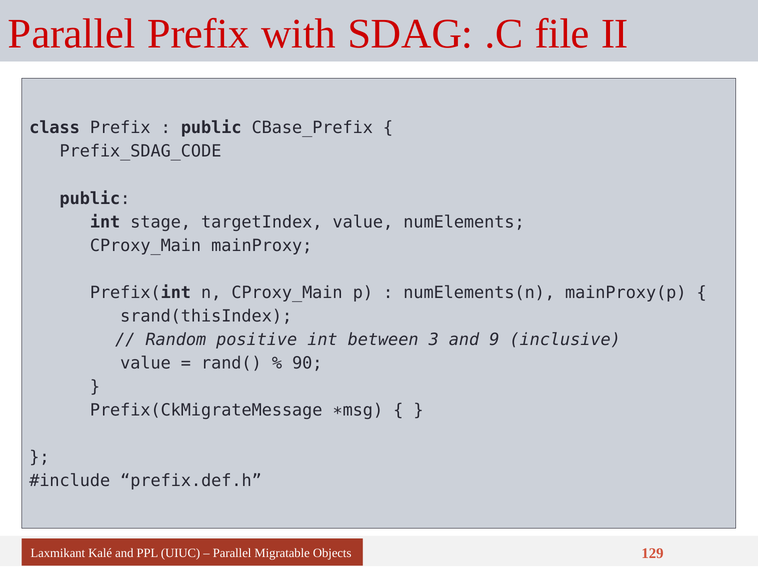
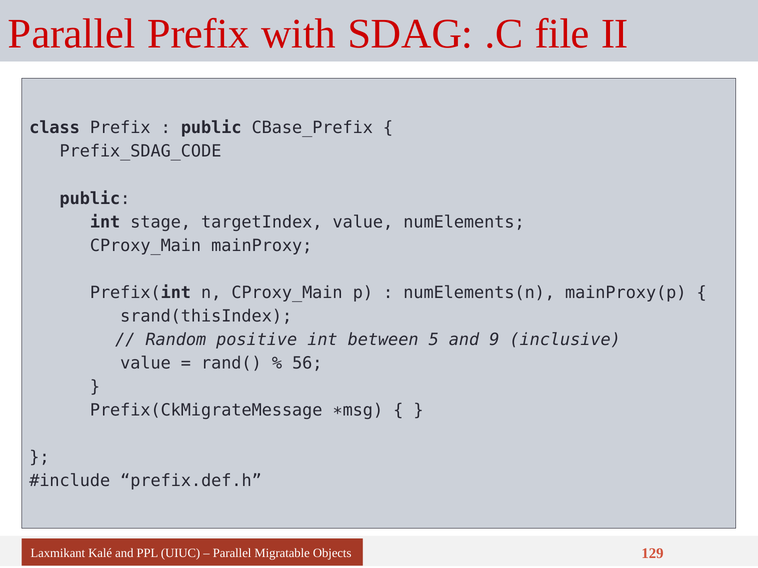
3: 3 -> 5
90: 90 -> 56
